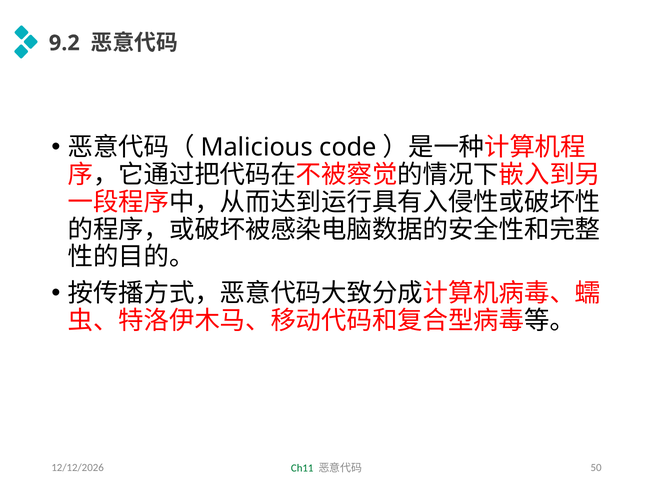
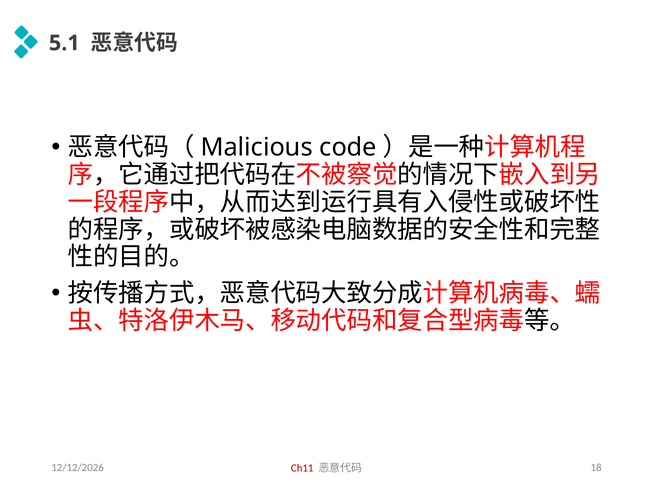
9.2: 9.2 -> 5.1
50: 50 -> 18
Ch11 colour: green -> red
